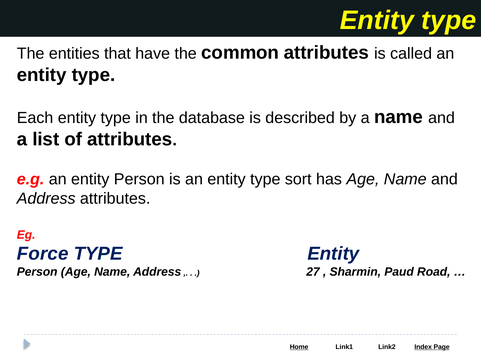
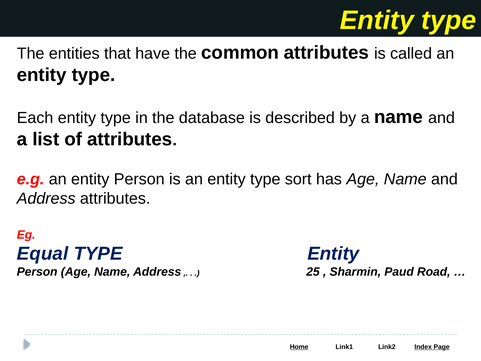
Force: Force -> Equal
27: 27 -> 25
